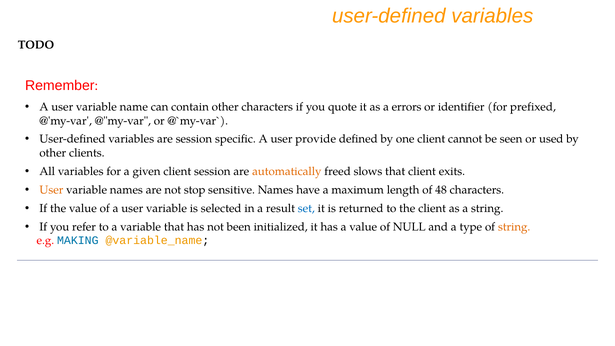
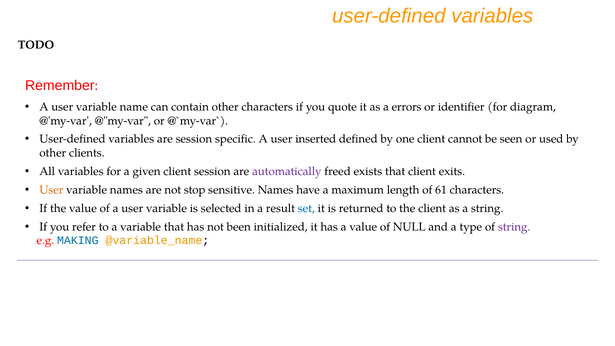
prefixed: prefixed -> diagram
provide: provide -> inserted
automatically colour: orange -> purple
slows: slows -> exists
48: 48 -> 61
string at (514, 227) colour: orange -> purple
